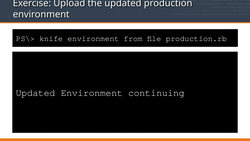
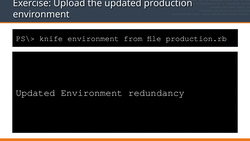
continuing: continuing -> redundancy
